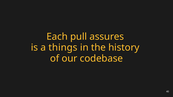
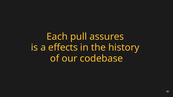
things: things -> effects
